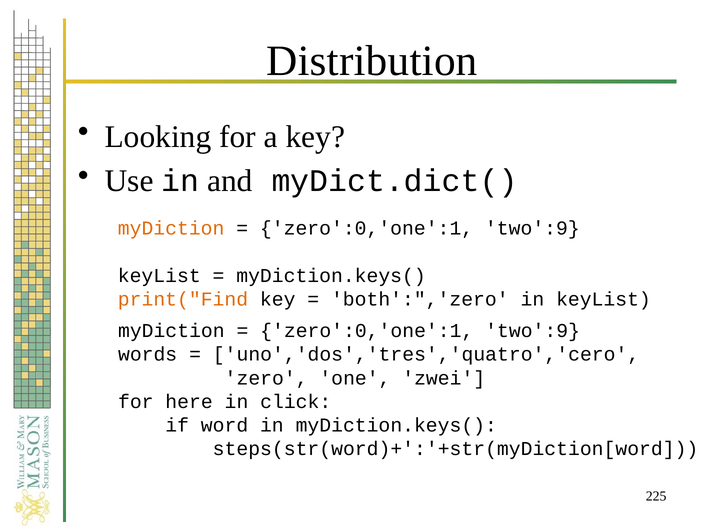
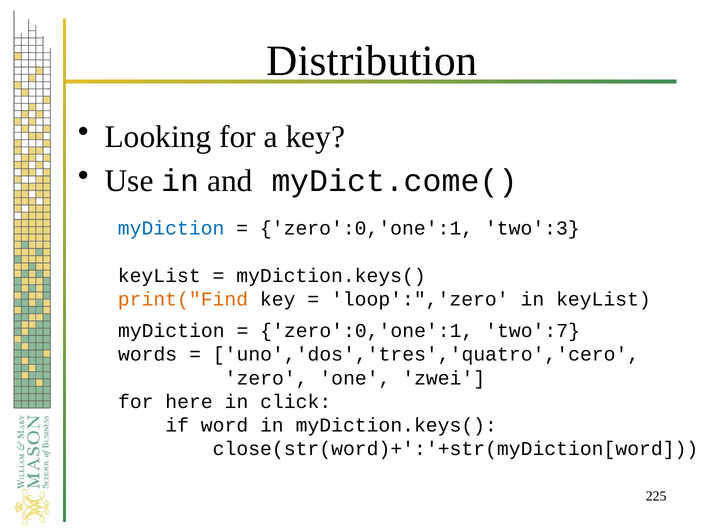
myDict.dict(: myDict.dict( -> myDict.come(
myDiction at (171, 229) colour: orange -> blue
two':9 at (532, 229): two':9 -> two':3
both':",'zero: both':",'zero -> loop':",'zero
two':9 at (533, 331): two':9 -> two':7
steps(str(word)+':'+str(myDiction[word: steps(str(word)+':'+str(myDiction[word -> close(str(word)+':'+str(myDiction[word
